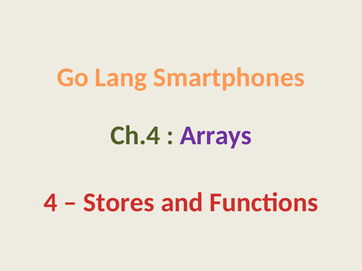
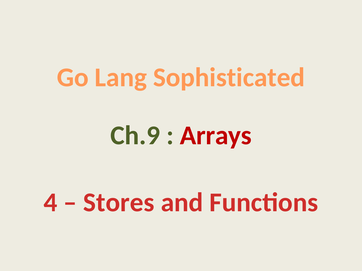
Smartphones: Smartphones -> Sophisticated
Ch.4: Ch.4 -> Ch.9
Arrays colour: purple -> red
